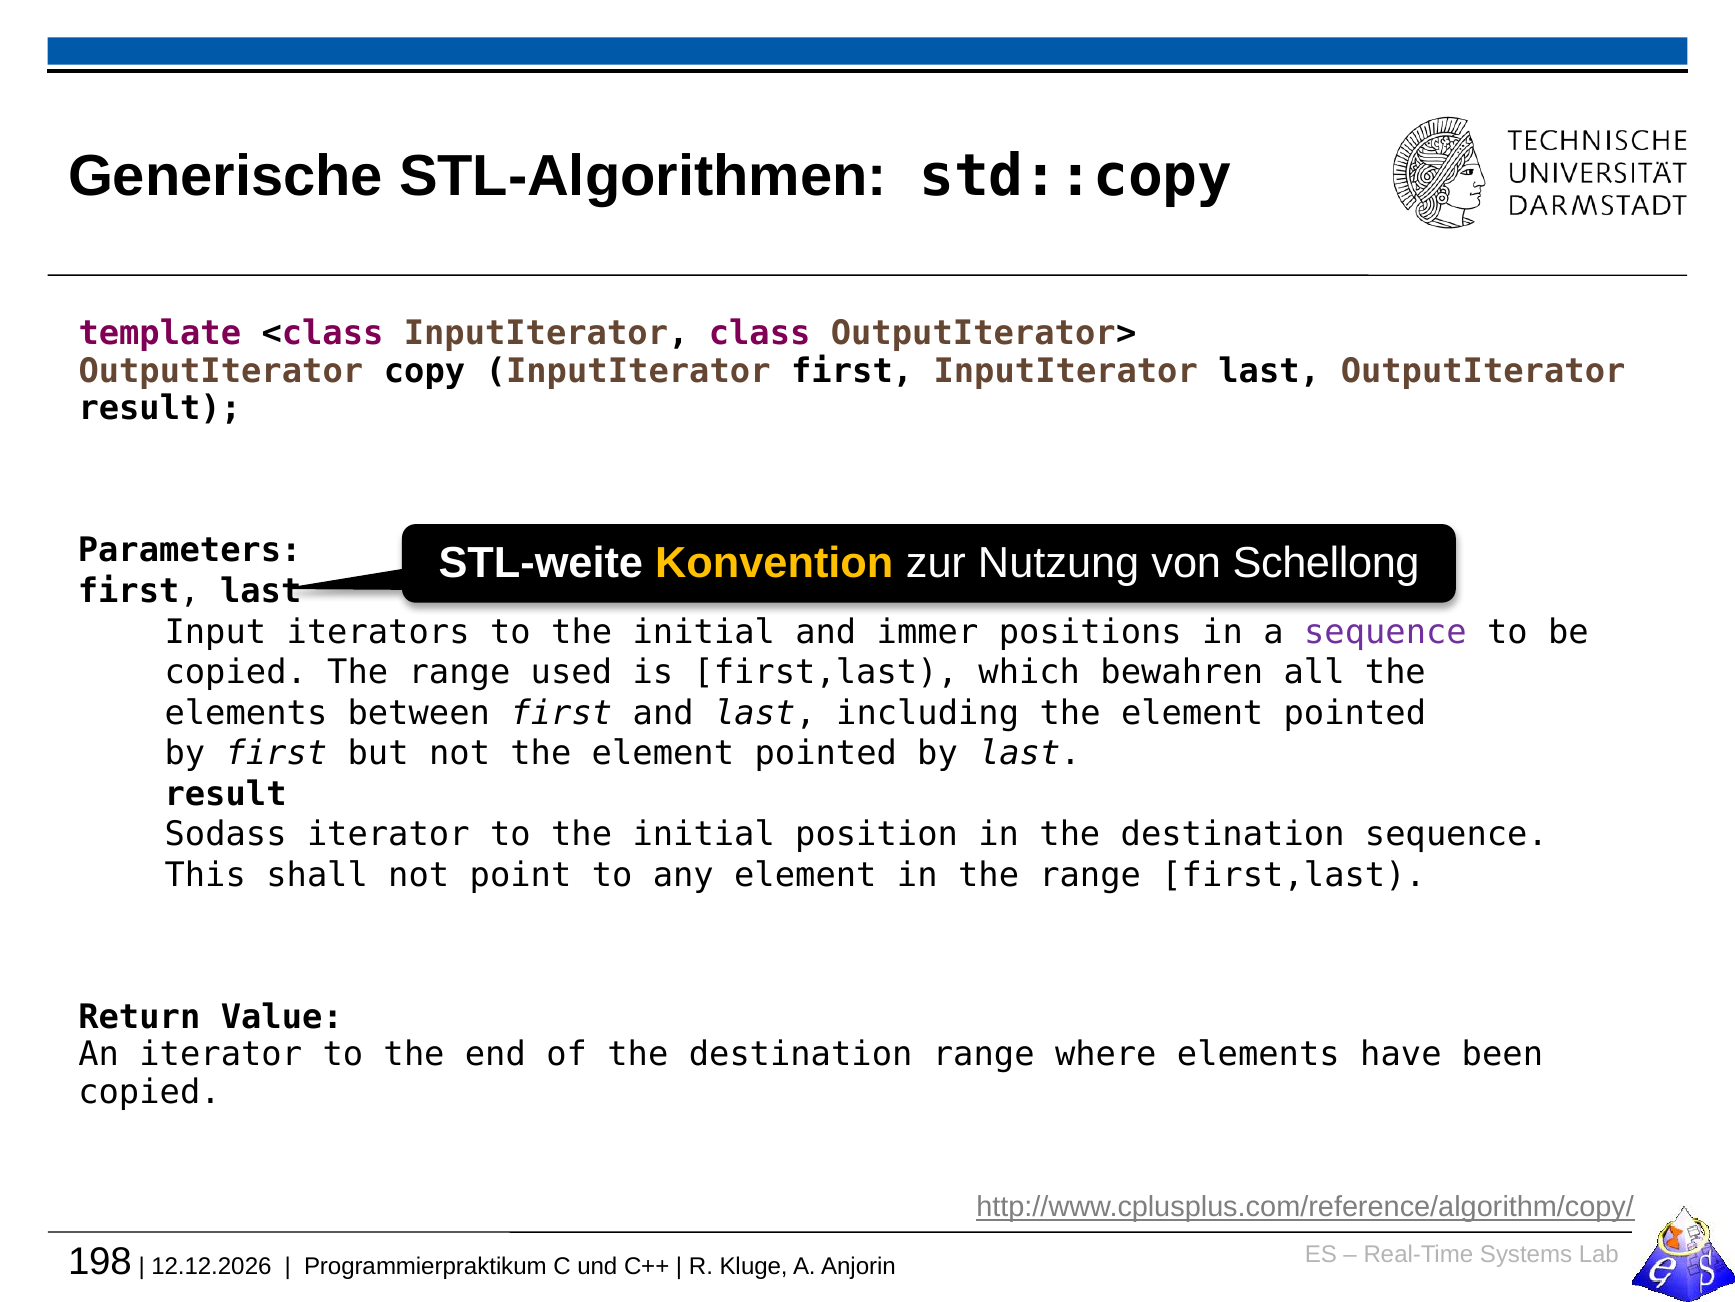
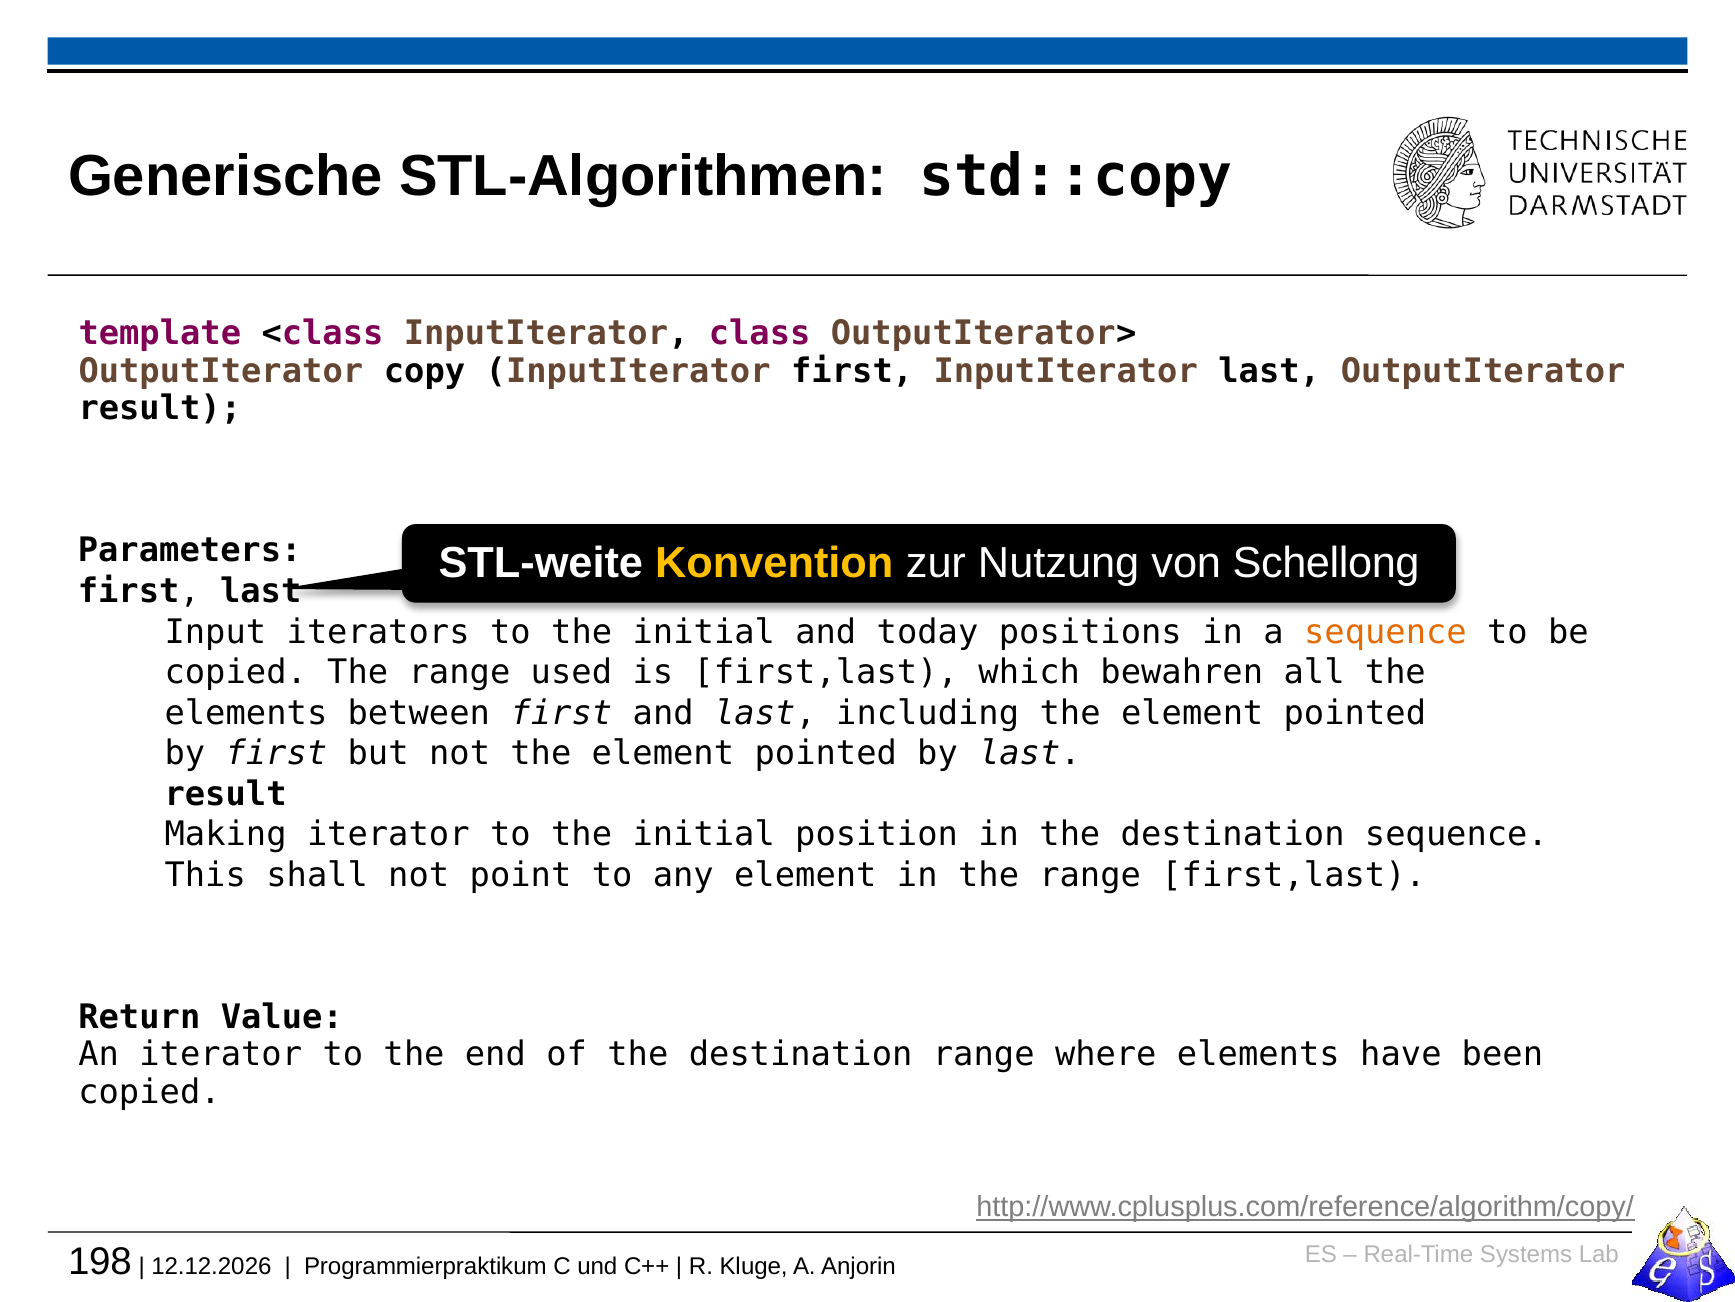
immer: immer -> today
sequence at (1385, 632) colour: purple -> orange
Sodass: Sodass -> Making
